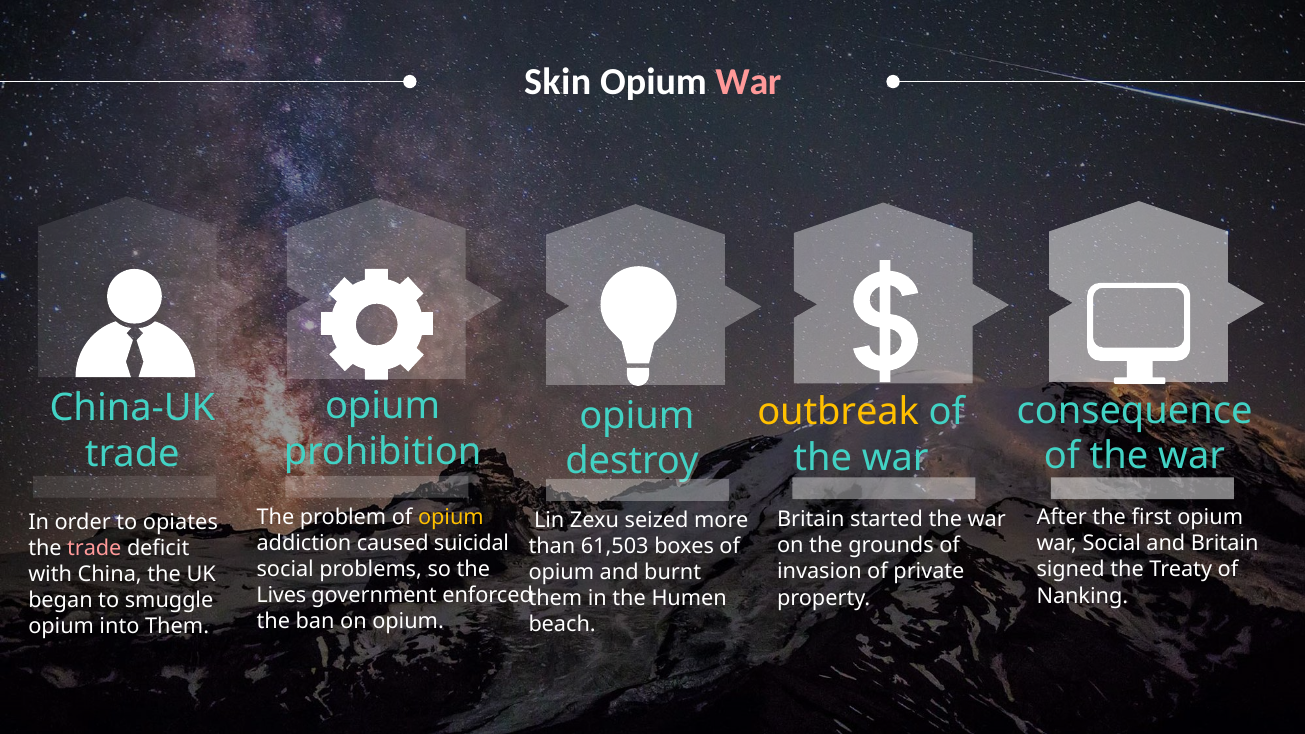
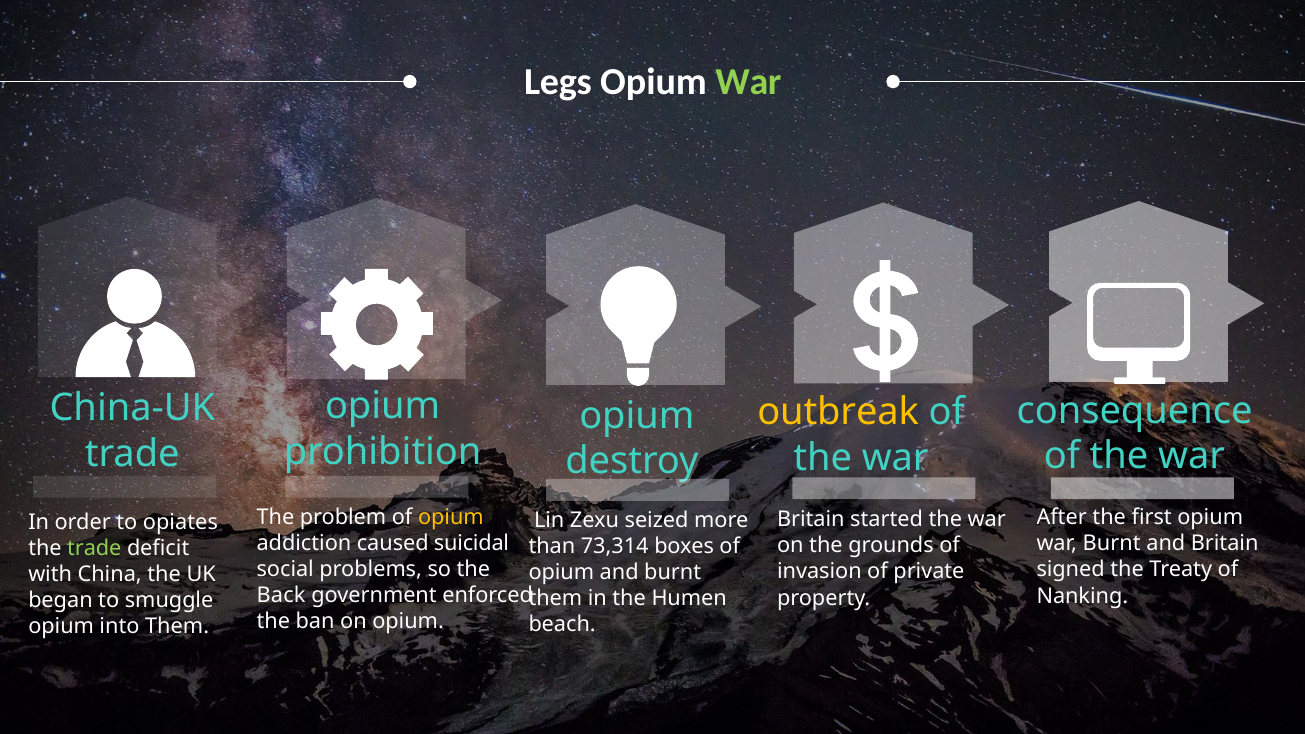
Skin: Skin -> Legs
War at (748, 82) colour: pink -> light green
war Social: Social -> Burnt
61,503: 61,503 -> 73,314
trade at (94, 548) colour: pink -> light green
Lives: Lives -> Back
